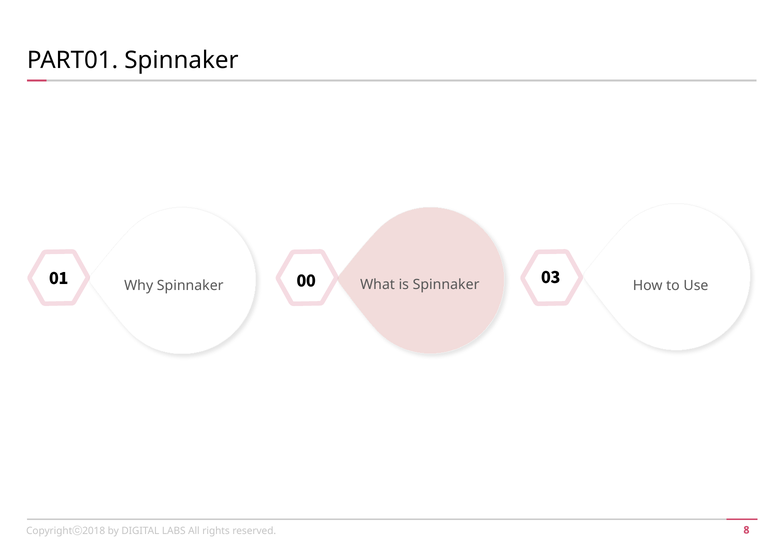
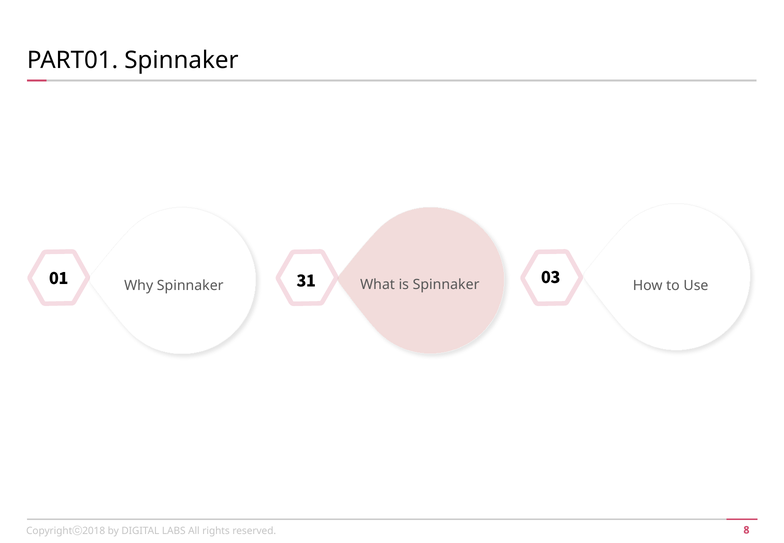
00: 00 -> 31
